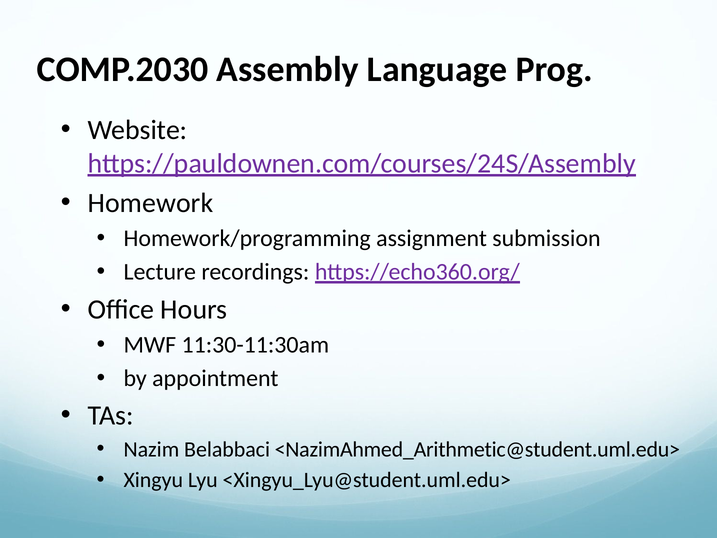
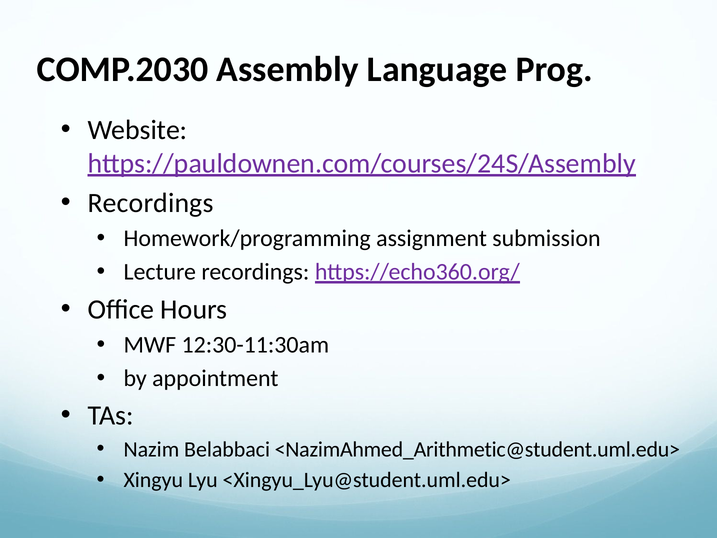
Homework at (151, 203): Homework -> Recordings
11:30-11:30am: 11:30-11:30am -> 12:30-11:30am
